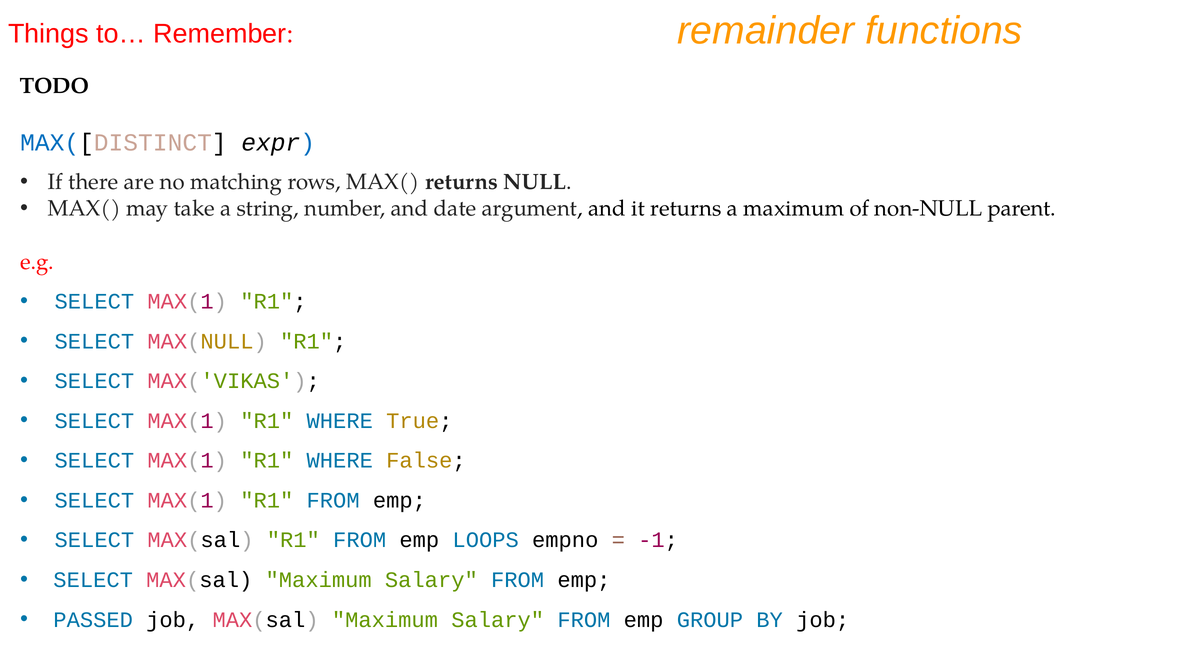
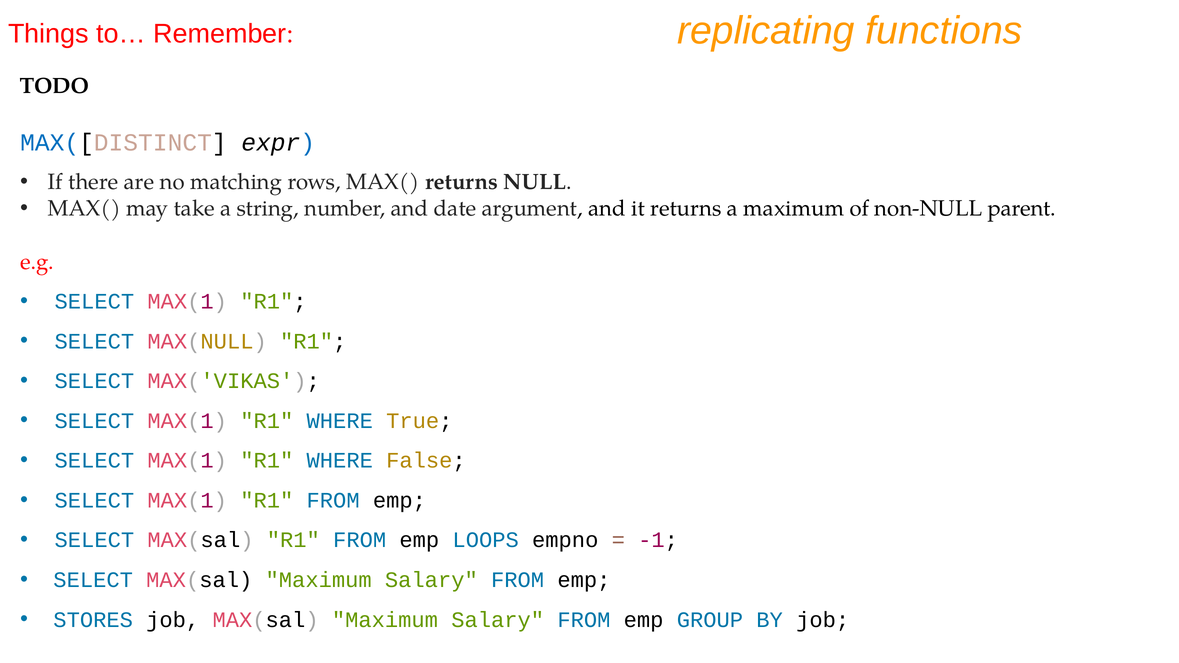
remainder: remainder -> replicating
PASSED: PASSED -> STORES
